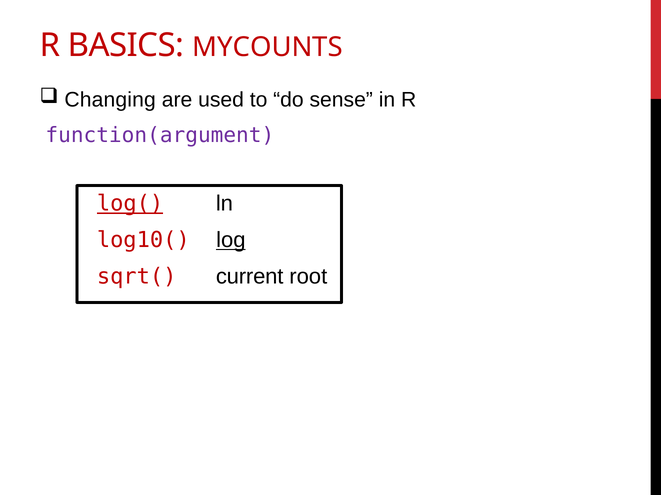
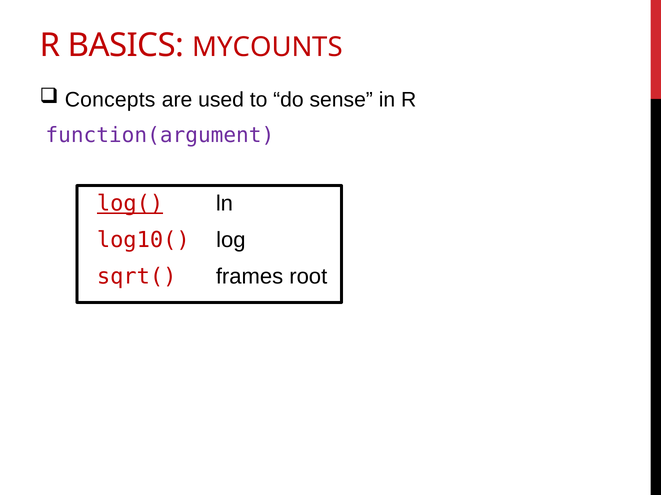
Changing: Changing -> Concepts
log underline: present -> none
current: current -> frames
